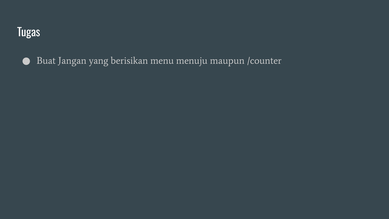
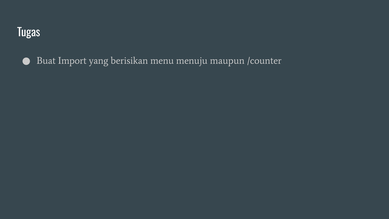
Jangan: Jangan -> Import
